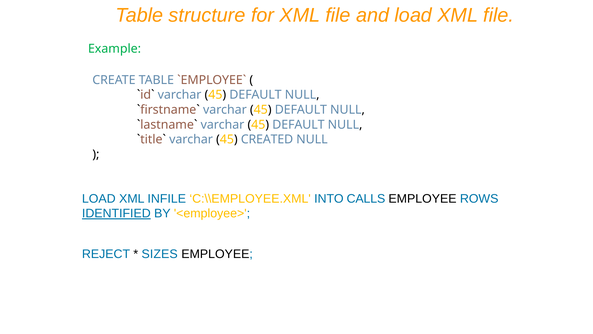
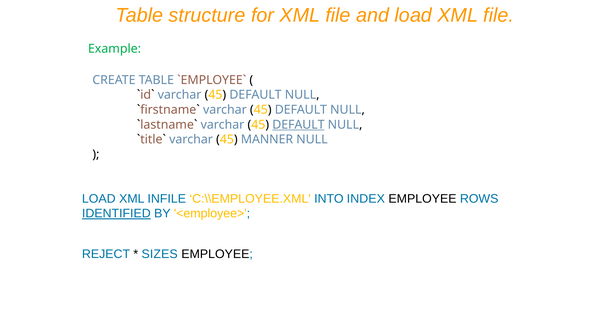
DEFAULT at (298, 124) underline: none -> present
CREATED: CREATED -> MANNER
CALLS: CALLS -> INDEX
